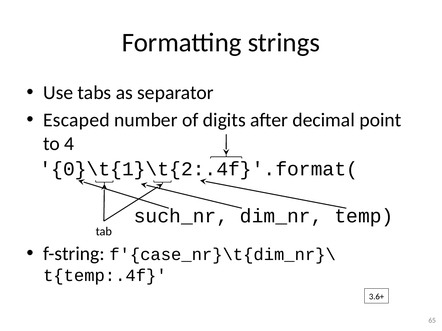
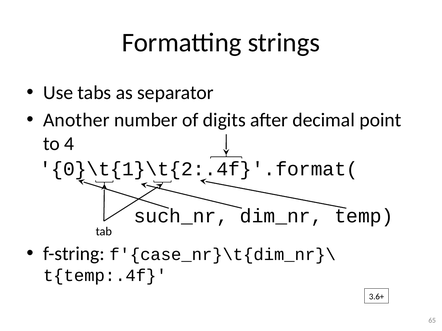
Escaped: Escaped -> Another
